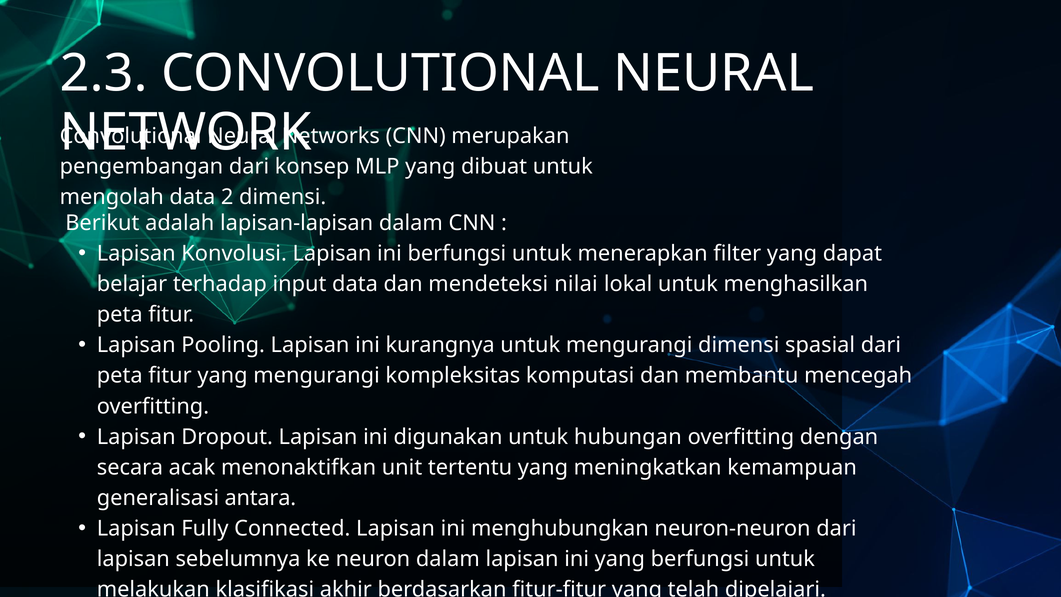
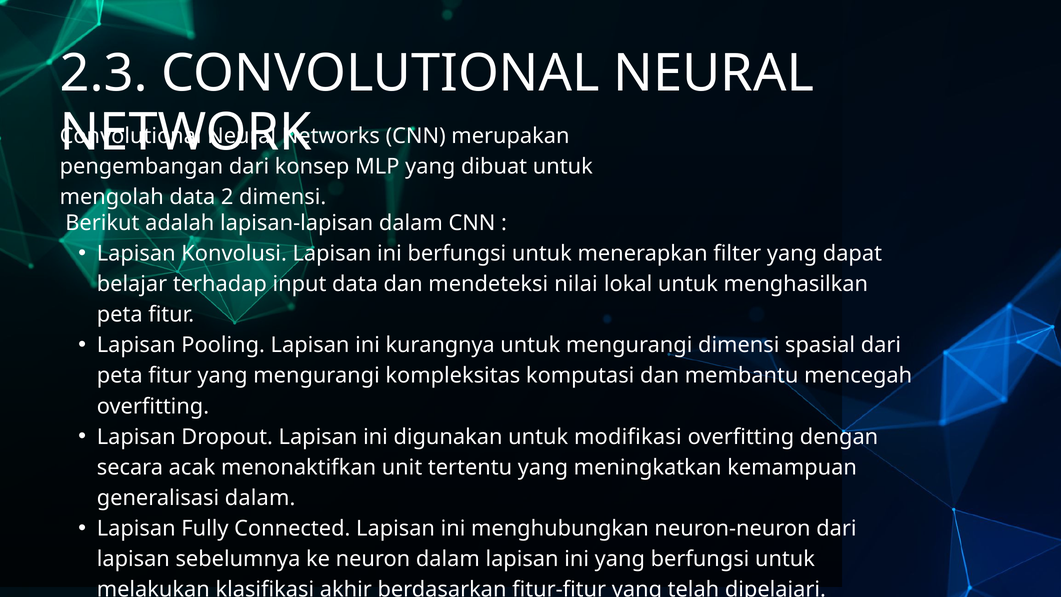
hubungan: hubungan -> modifikasi
generalisasi antara: antara -> dalam
